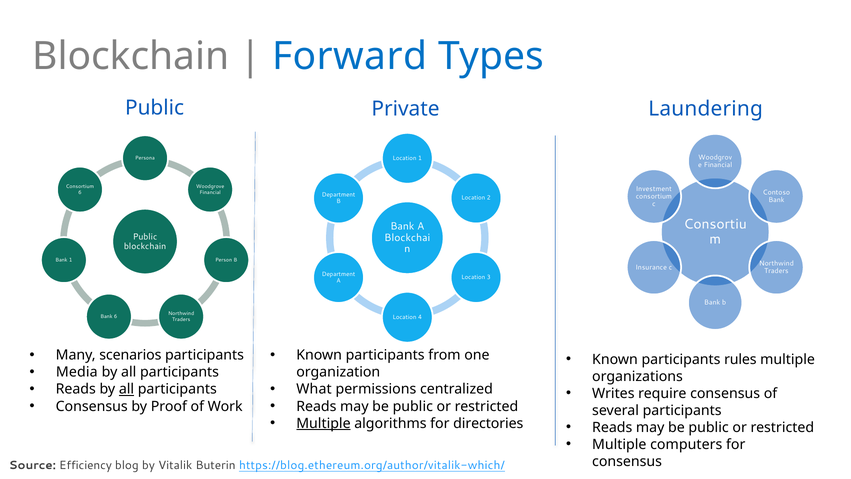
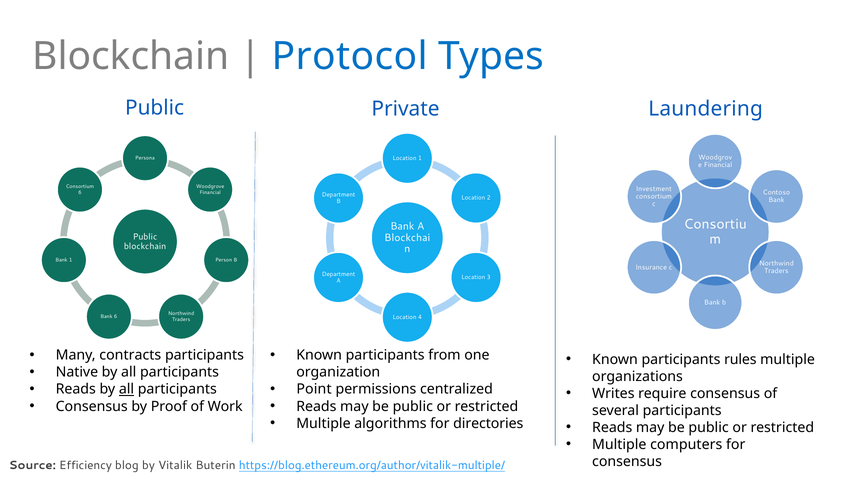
Forward: Forward -> Protocol
scenarios: scenarios -> contracts
Media: Media -> Native
What: What -> Point
Multiple at (323, 423) underline: present -> none
https://blog.ethereum.org/author/vitalik-which/: https://blog.ethereum.org/author/vitalik-which/ -> https://blog.ethereum.org/author/vitalik-multiple/
